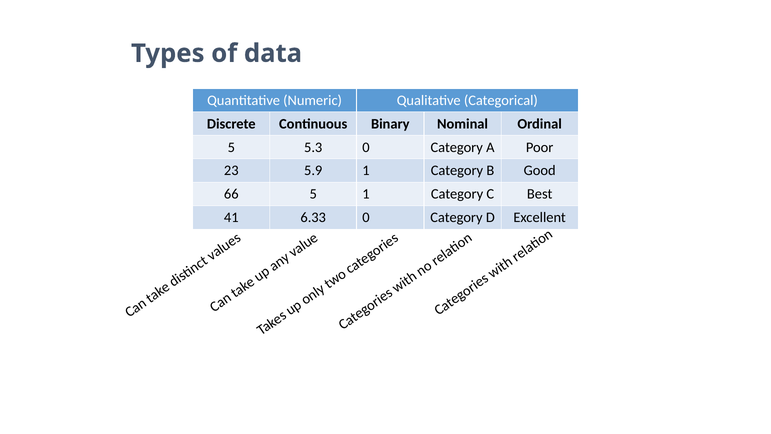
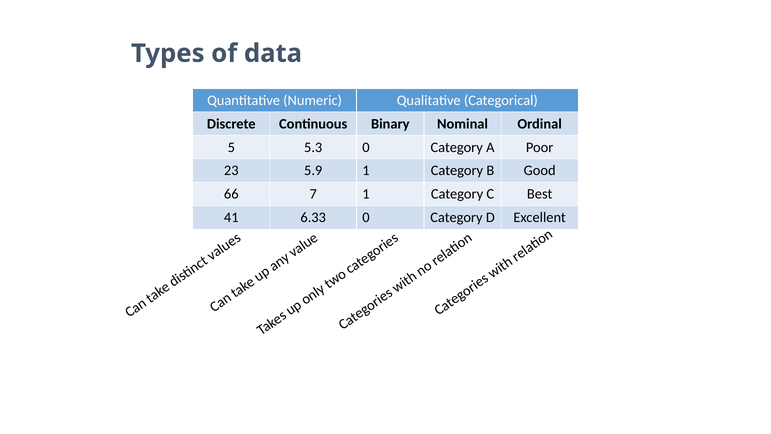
66 5: 5 -> 7
